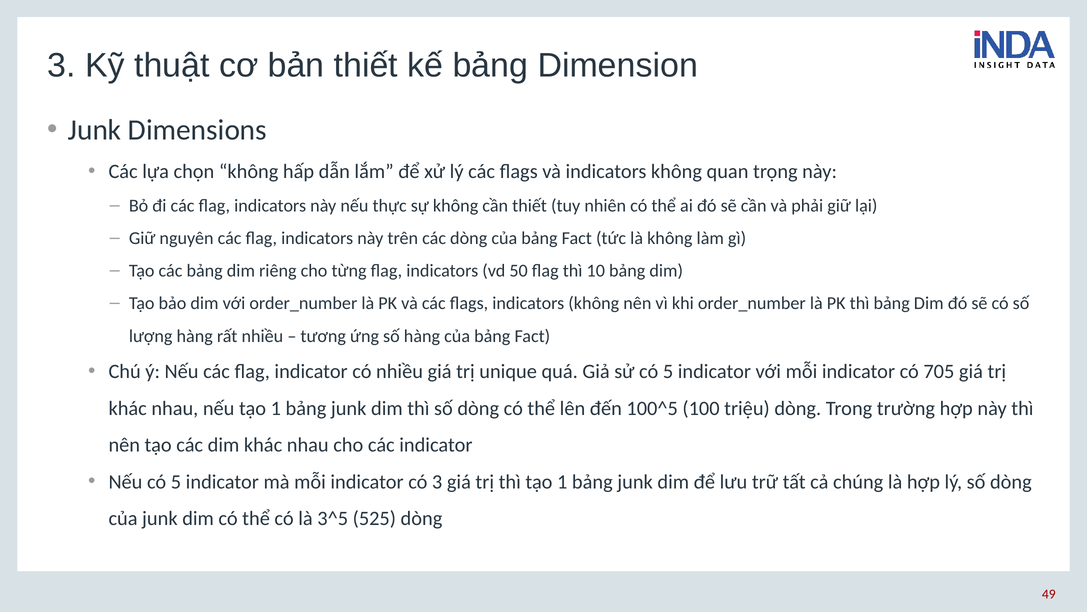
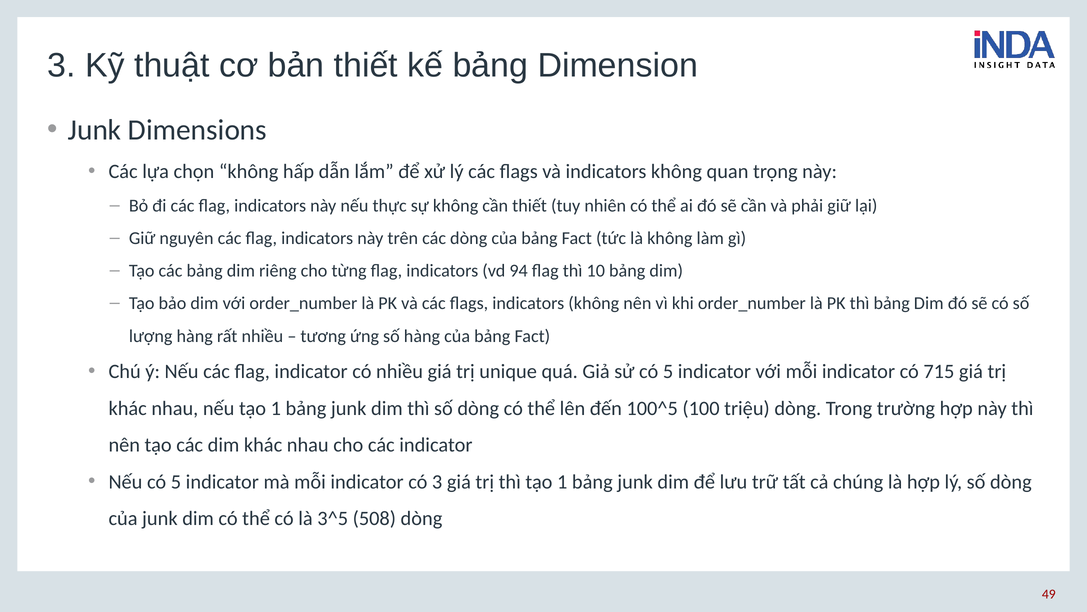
50: 50 -> 94
705: 705 -> 715
525: 525 -> 508
